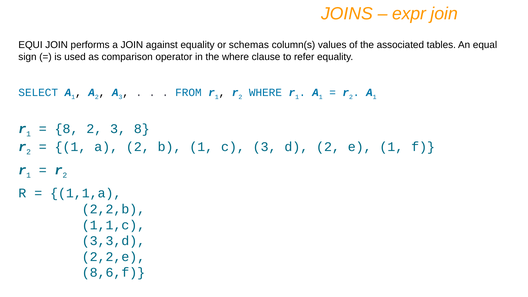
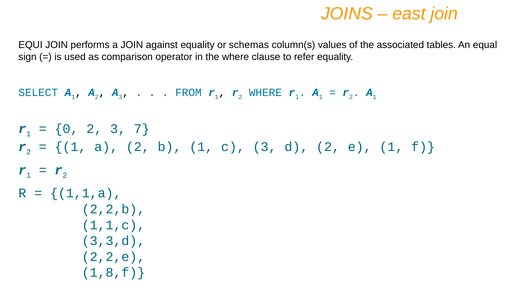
expr: expr -> east
8 at (67, 129): 8 -> 0
3 8: 8 -> 7
8,6,f: 8,6,f -> 1,8,f
